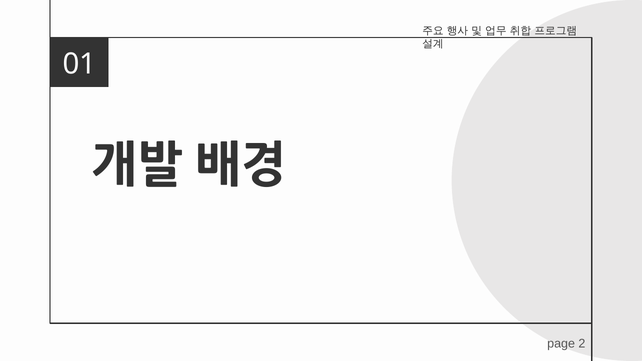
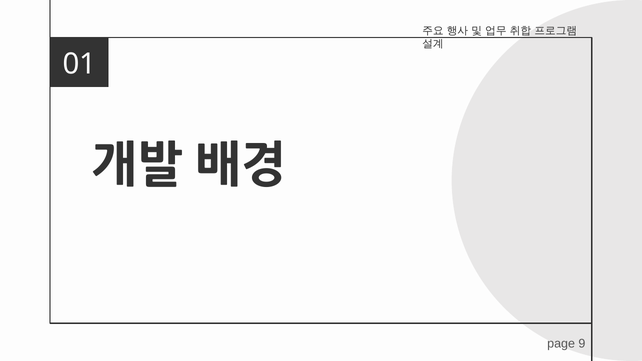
2: 2 -> 9
